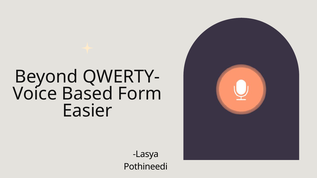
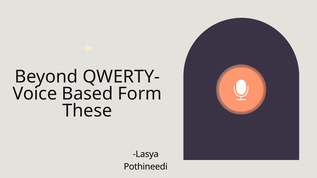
Easier: Easier -> These
